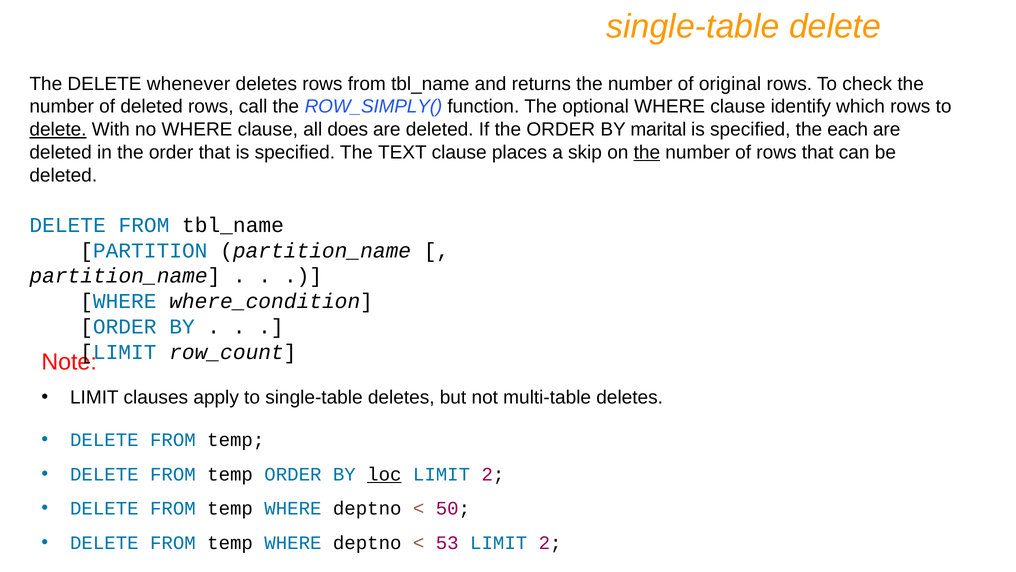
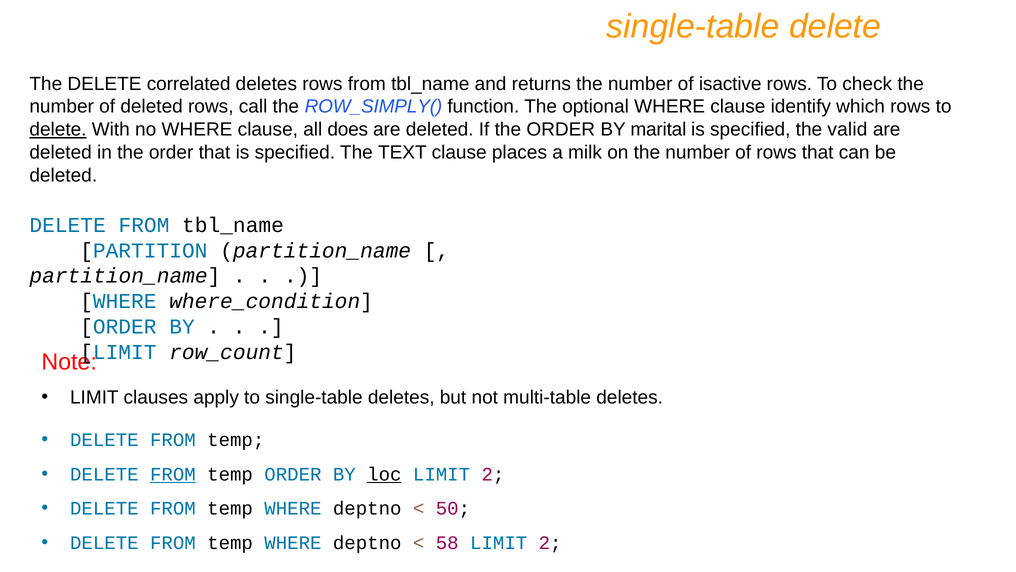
whenever: whenever -> correlated
original: original -> isactive
each: each -> valid
skip: skip -> milk
the at (647, 152) underline: present -> none
FROM at (173, 474) underline: none -> present
53: 53 -> 58
